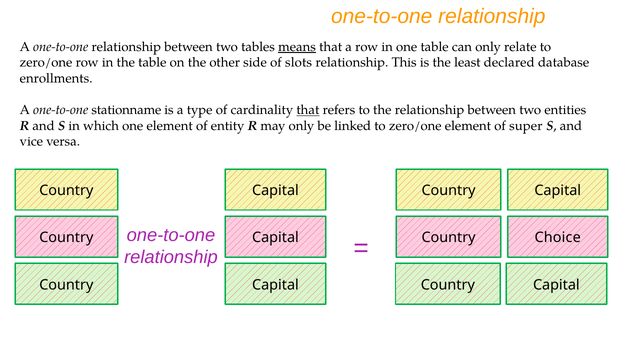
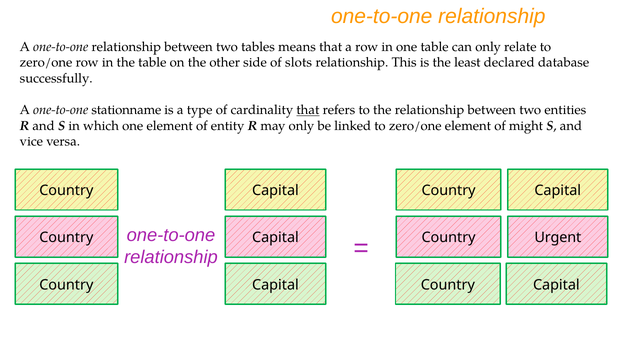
means underline: present -> none
enrollments: enrollments -> successfully
super: super -> might
Choice: Choice -> Urgent
